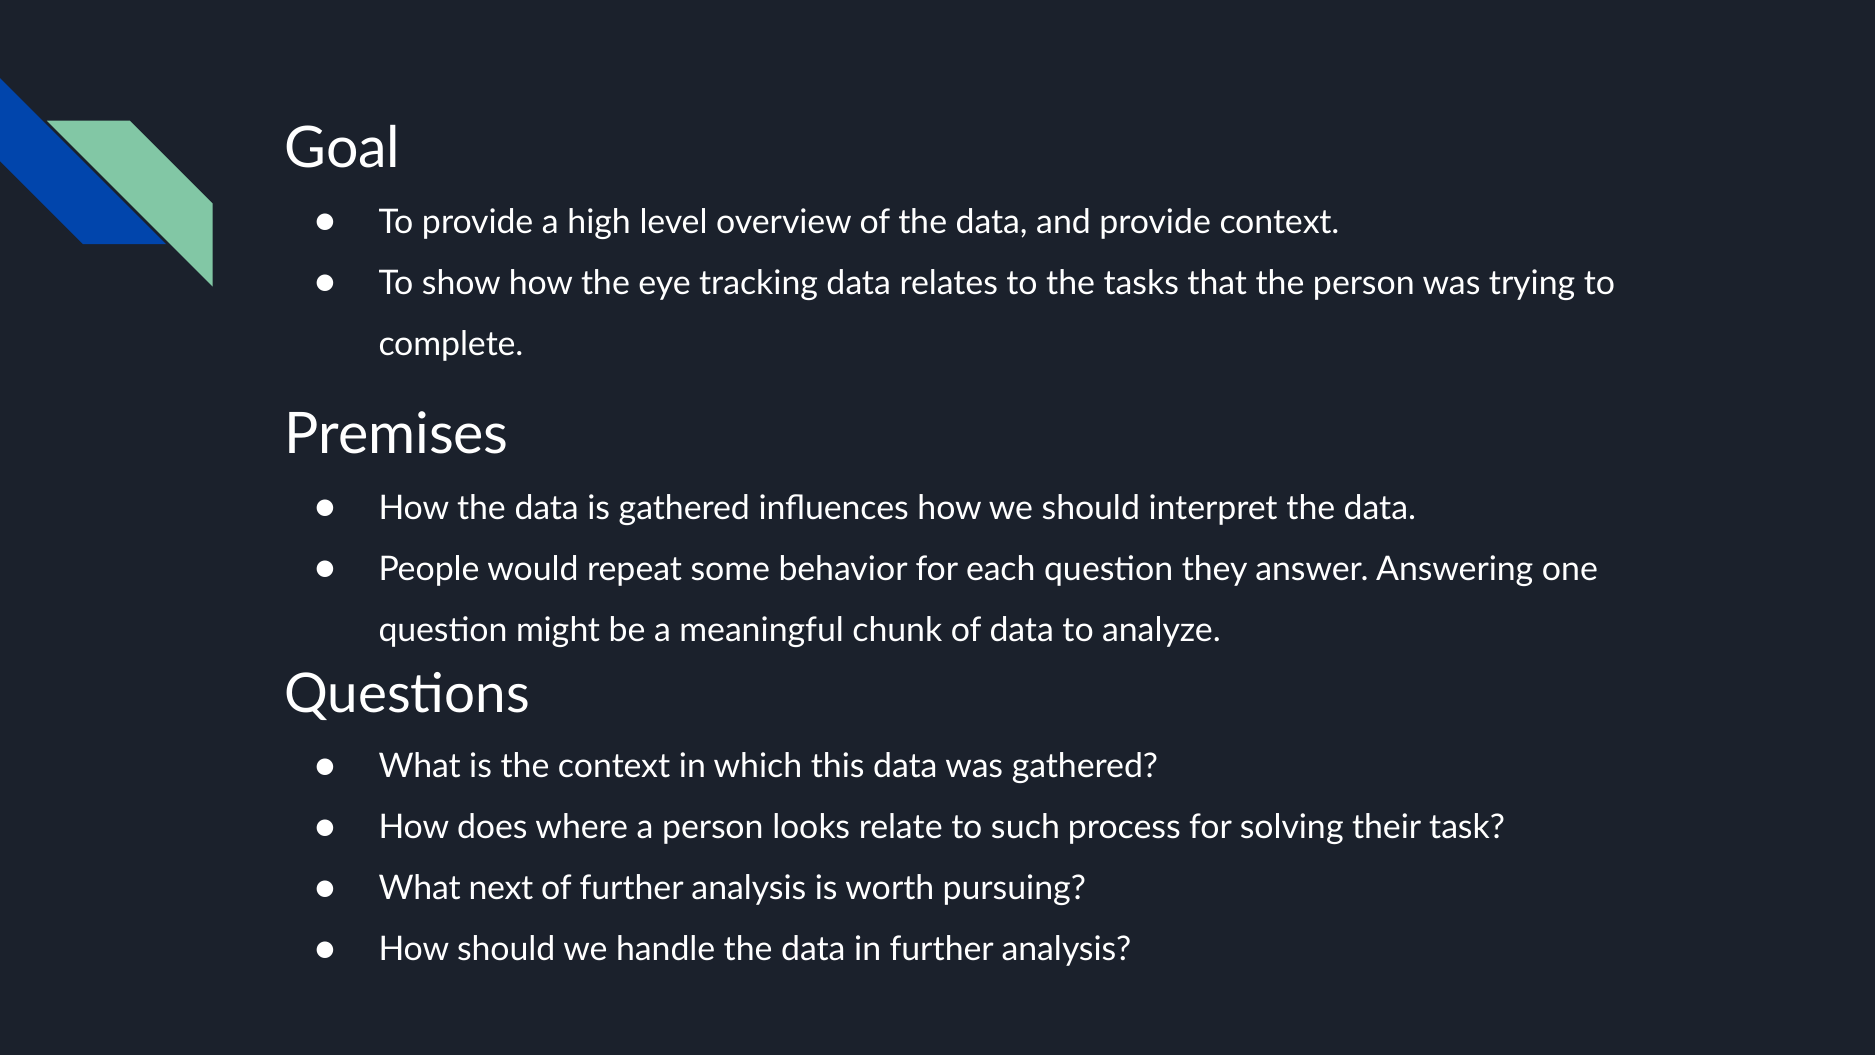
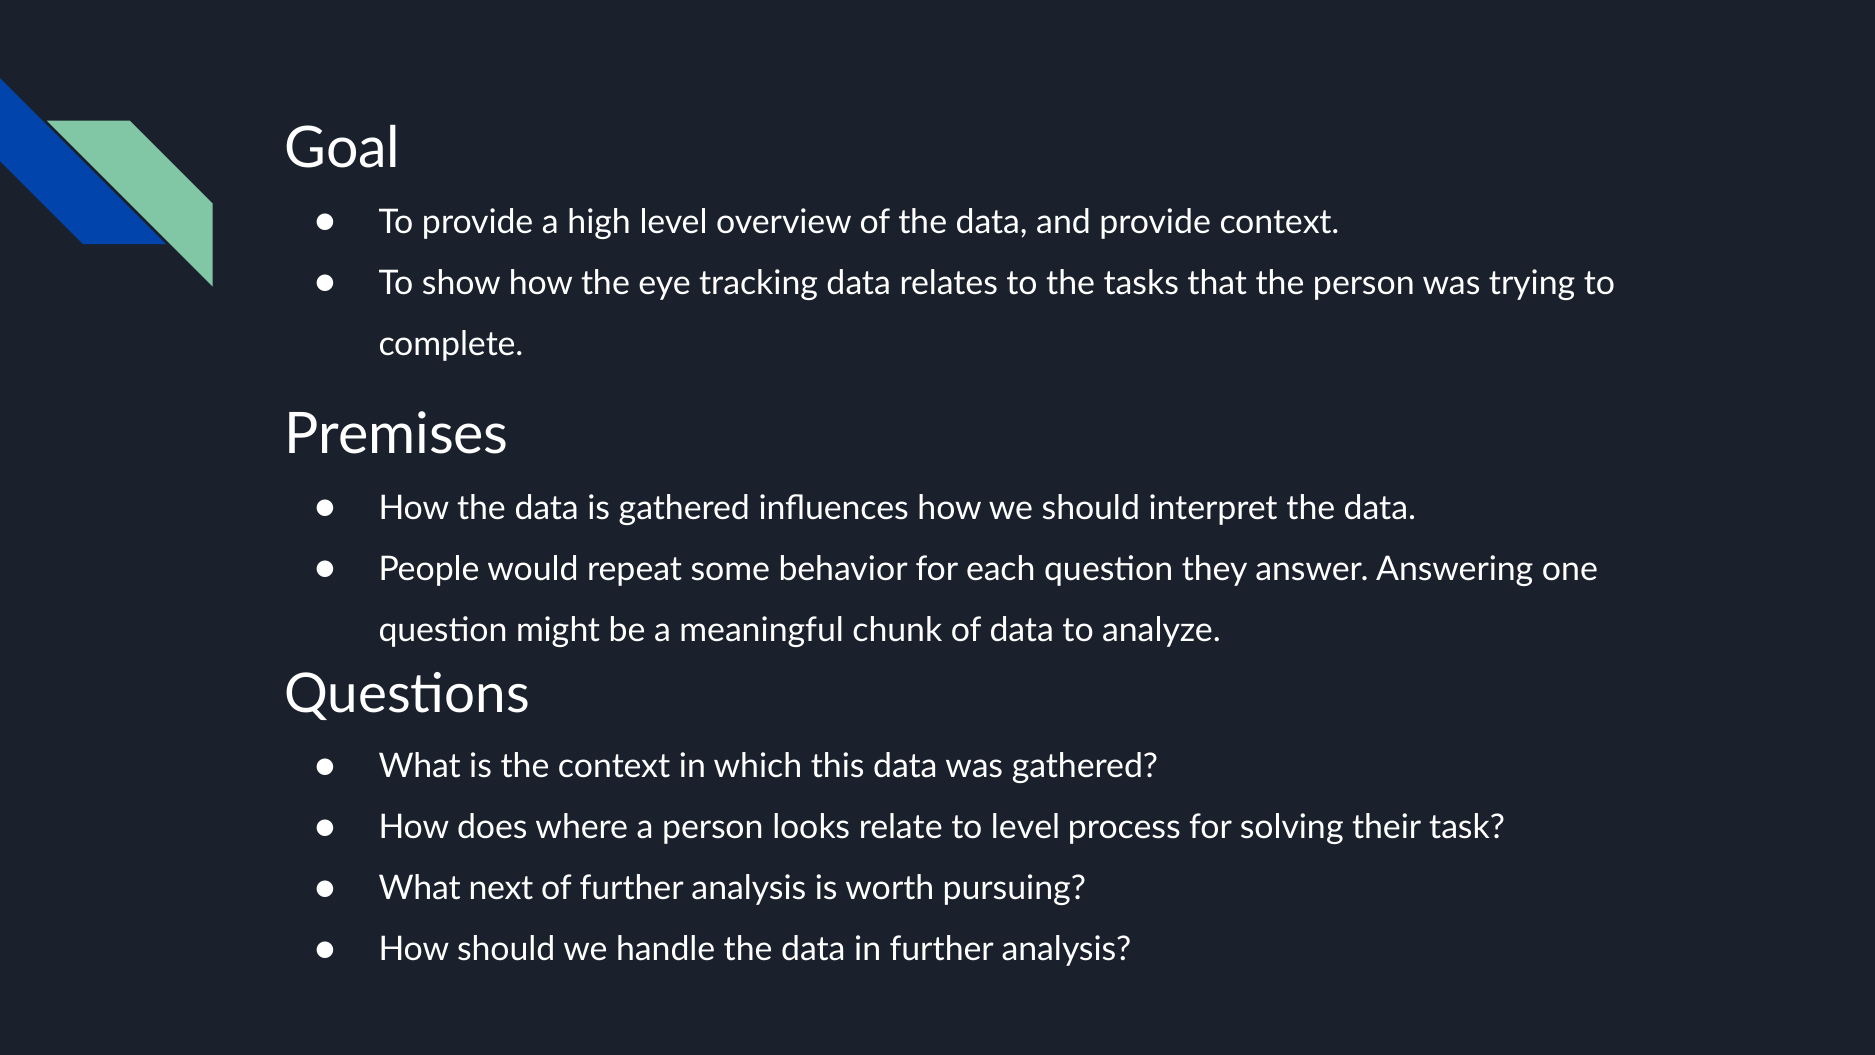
to such: such -> level
